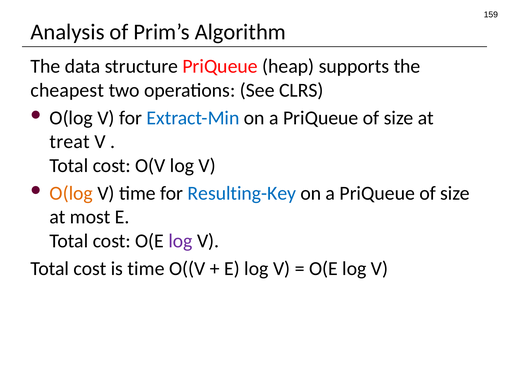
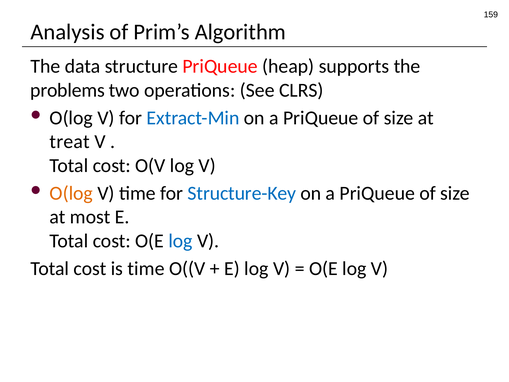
cheapest: cheapest -> problems
Resulting-Key: Resulting-Key -> Structure-Key
log at (181, 241) colour: purple -> blue
